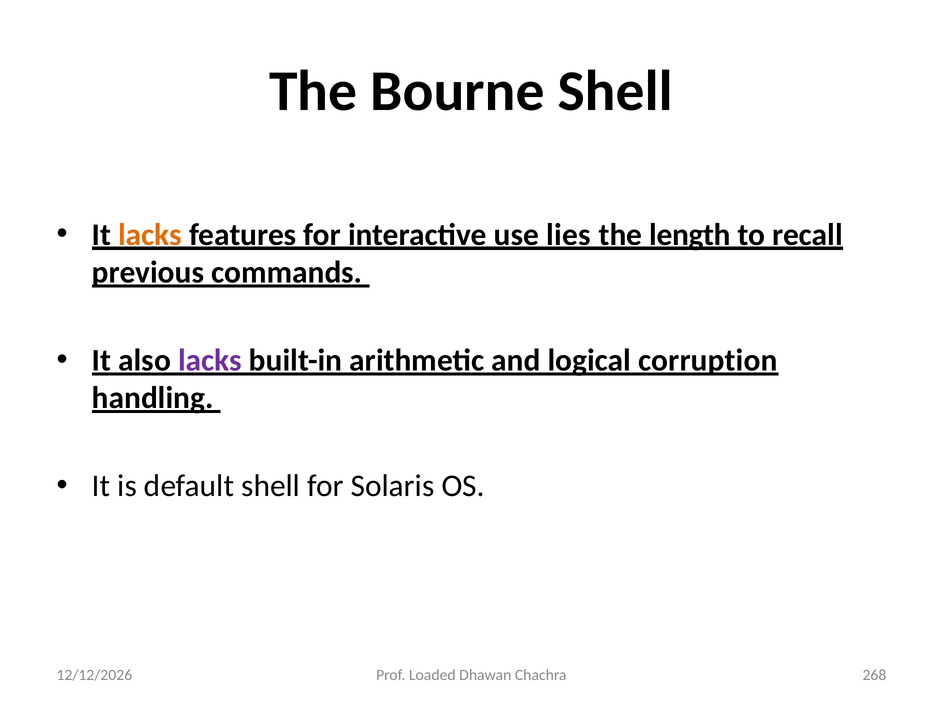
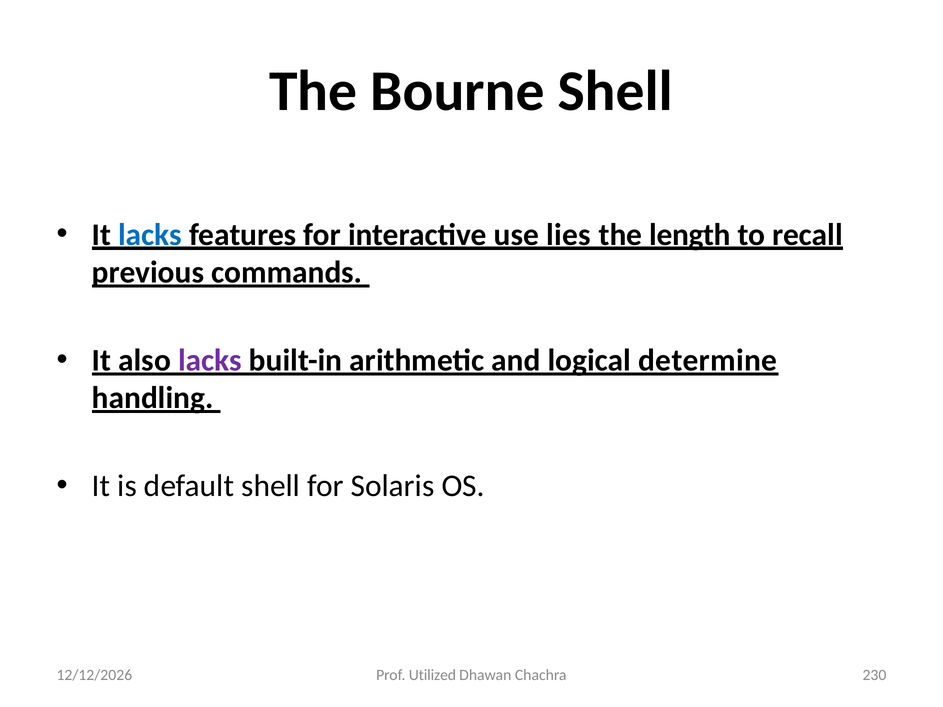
lacks at (150, 235) colour: orange -> blue
corruption: corruption -> determine
Loaded: Loaded -> Utilized
268: 268 -> 230
